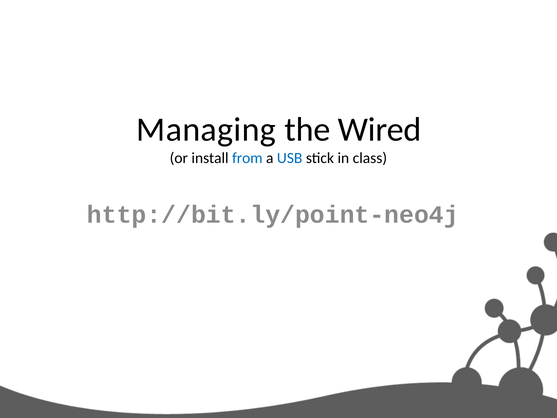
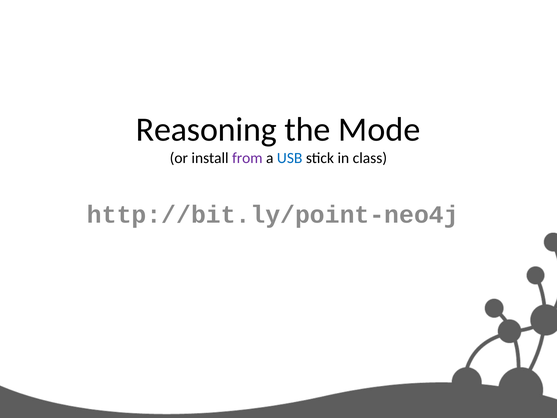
Managing: Managing -> Reasoning
Wired: Wired -> Mode
from colour: blue -> purple
